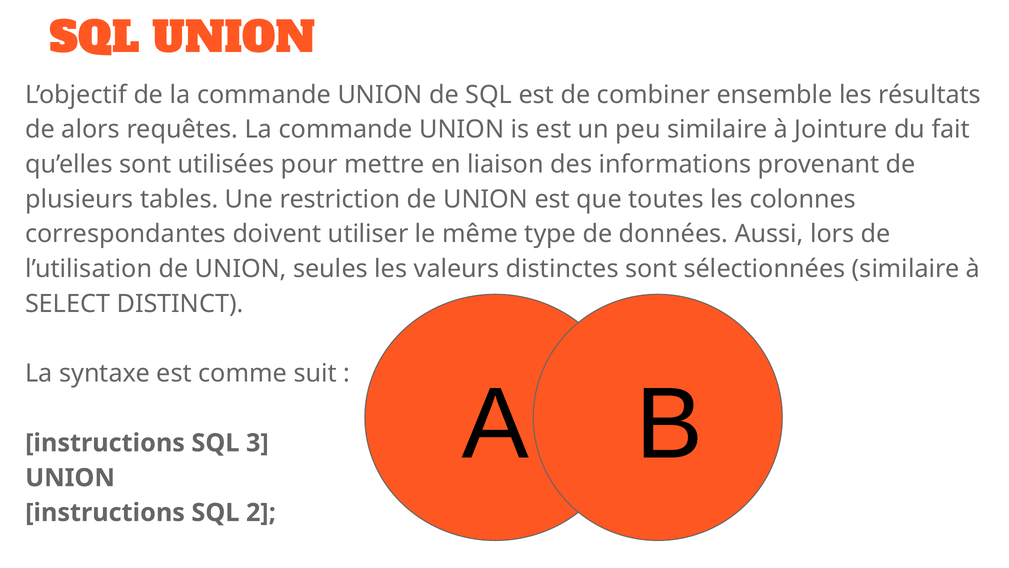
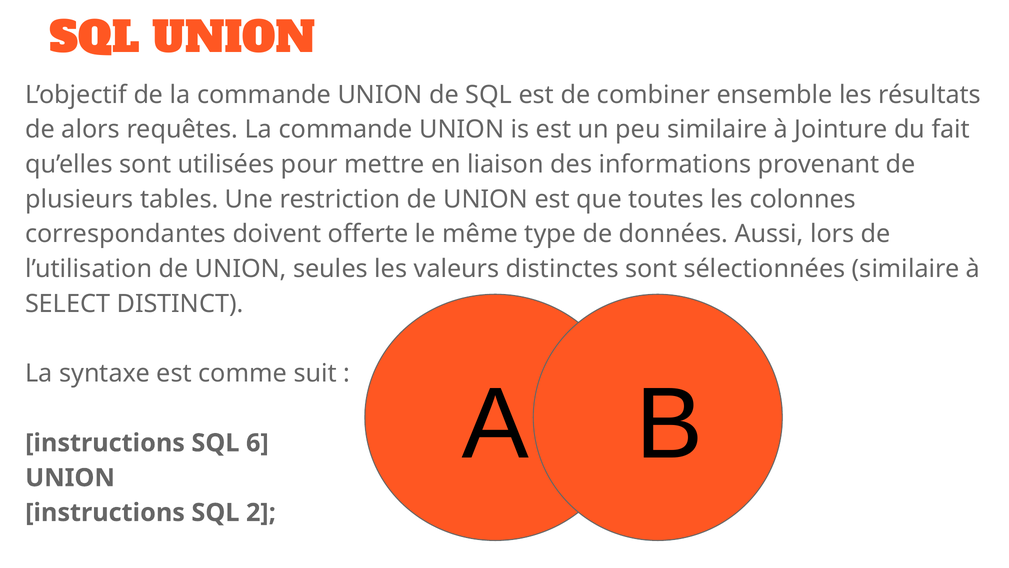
utiliser: utiliser -> offerte
3: 3 -> 6
